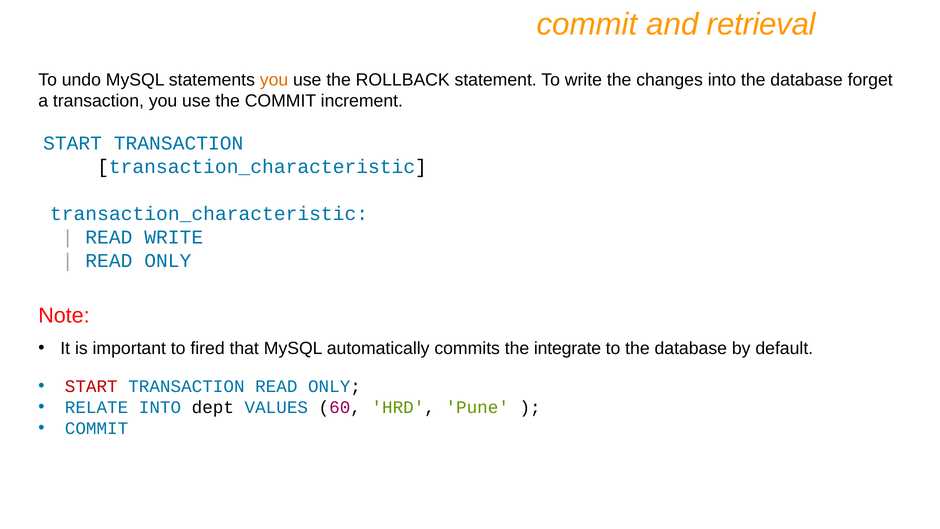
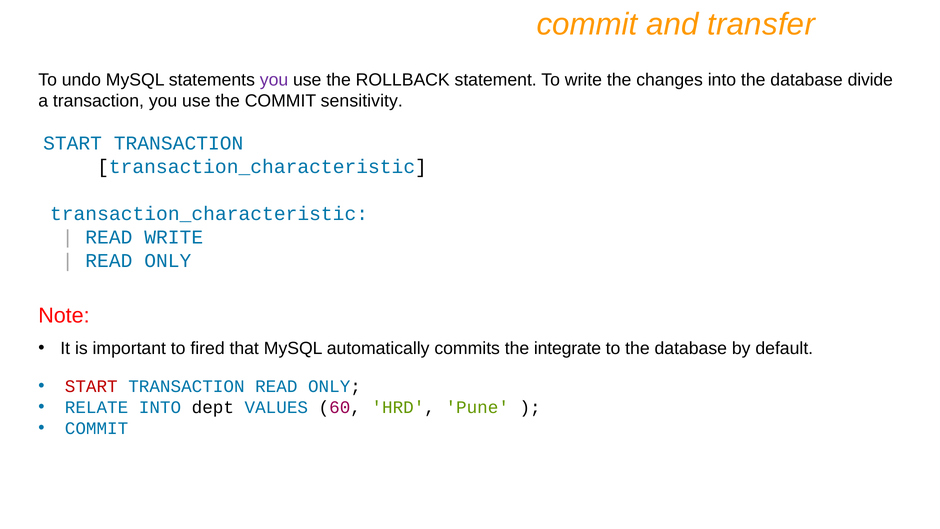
retrieval: retrieval -> transfer
you at (274, 80) colour: orange -> purple
forget: forget -> divide
increment: increment -> sensitivity
